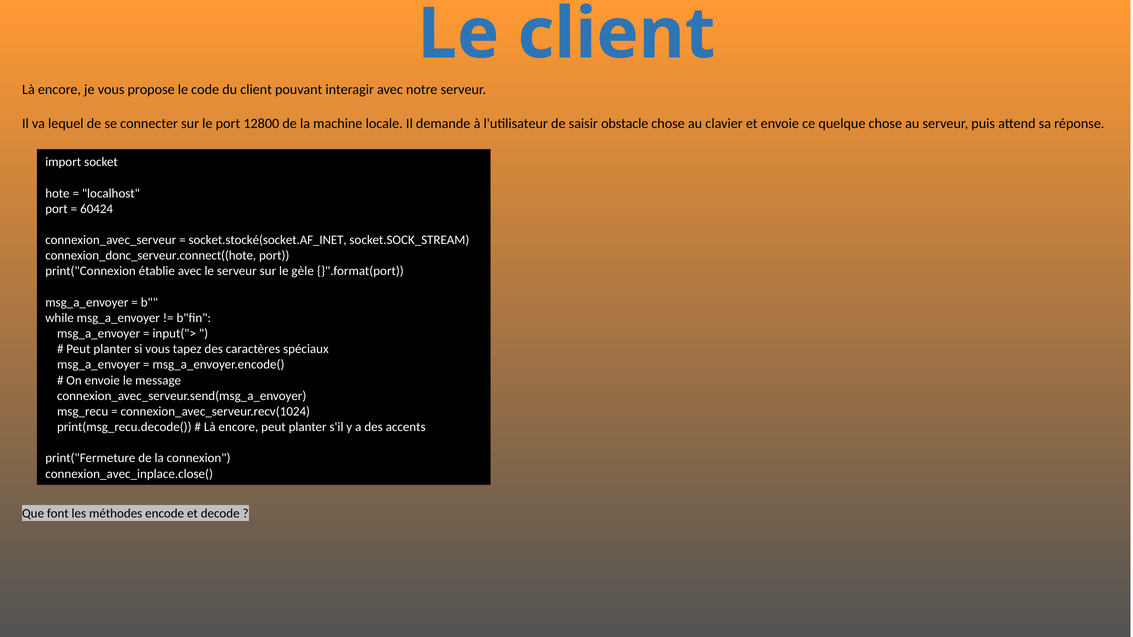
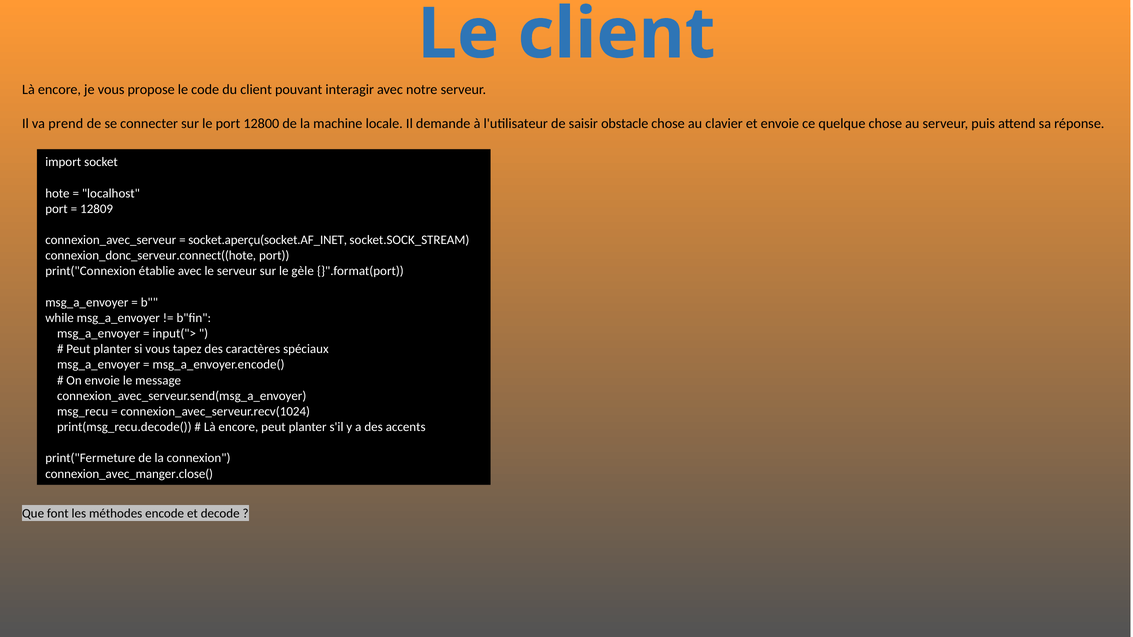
lequel: lequel -> prend
60424: 60424 -> 12809
socket.stocké(socket.AF_INET: socket.stocké(socket.AF_INET -> socket.aperçu(socket.AF_INET
connexion_avec_inplace.close(: connexion_avec_inplace.close( -> connexion_avec_manger.close(
